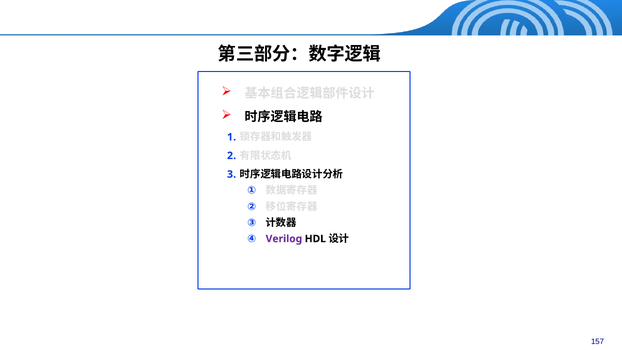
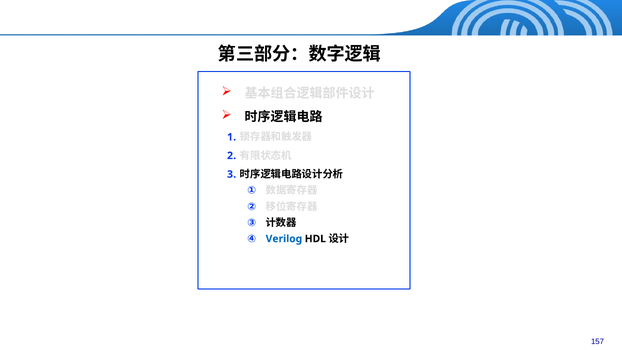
Verilog colour: purple -> blue
